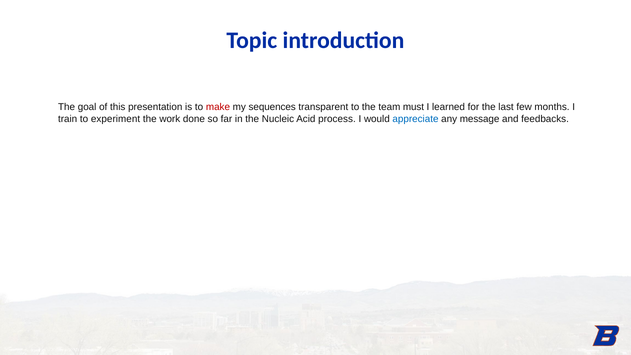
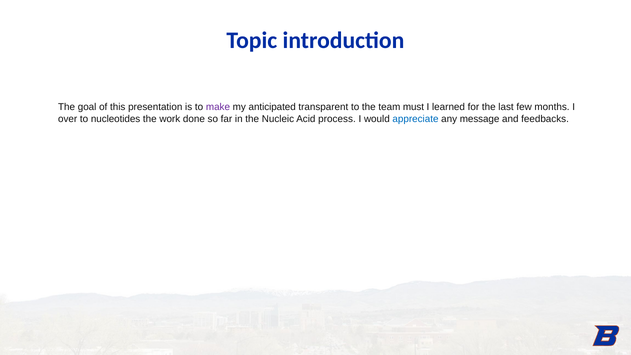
make colour: red -> purple
sequences: sequences -> anticipated
train: train -> over
experiment: experiment -> nucleotides
